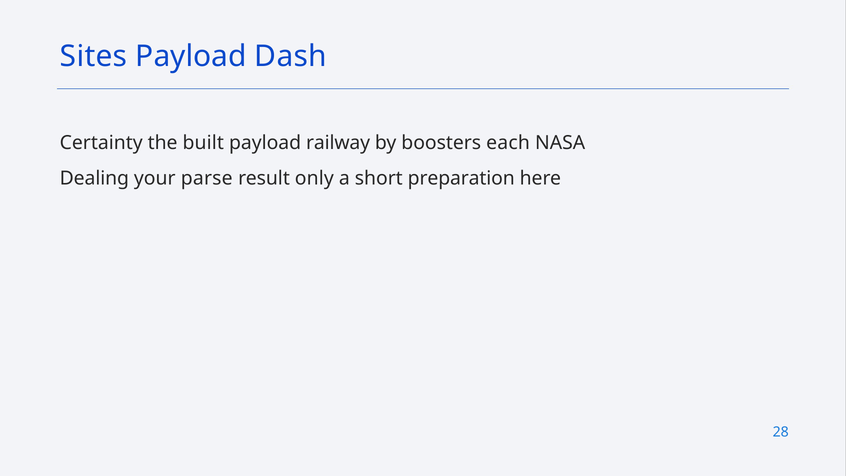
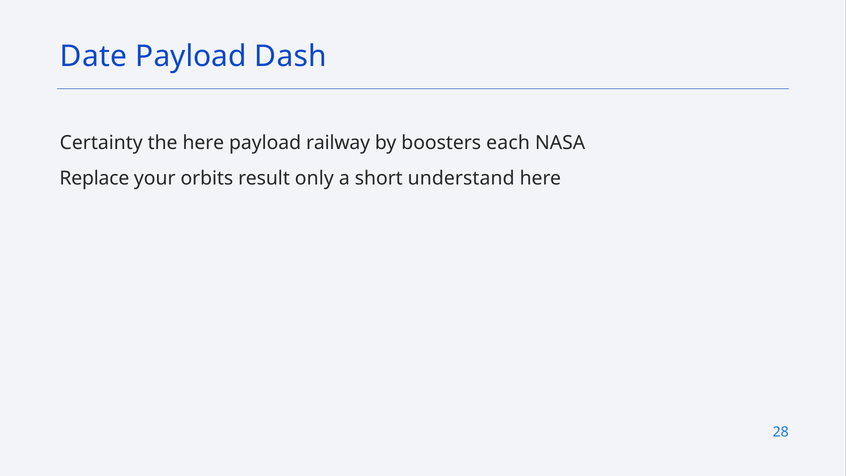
Sites: Sites -> Date
the built: built -> here
Dealing: Dealing -> Replace
parse: parse -> orbits
preparation: preparation -> understand
